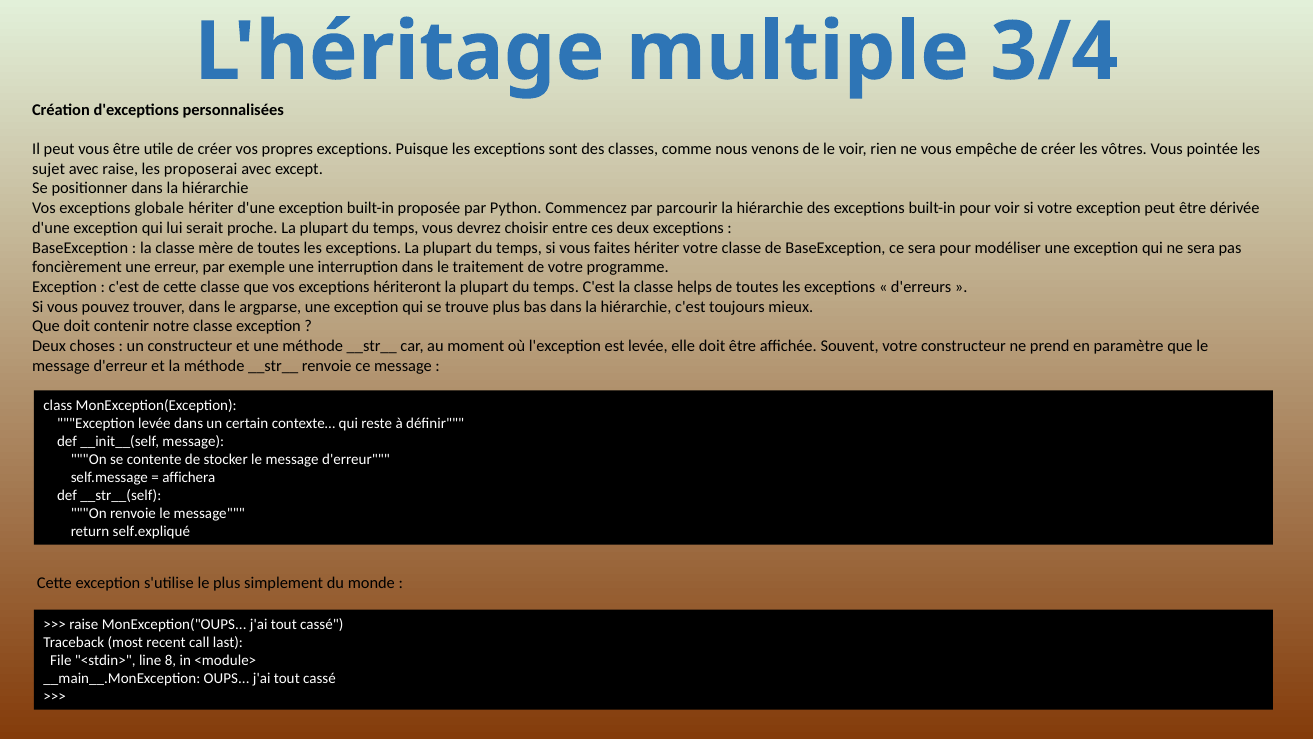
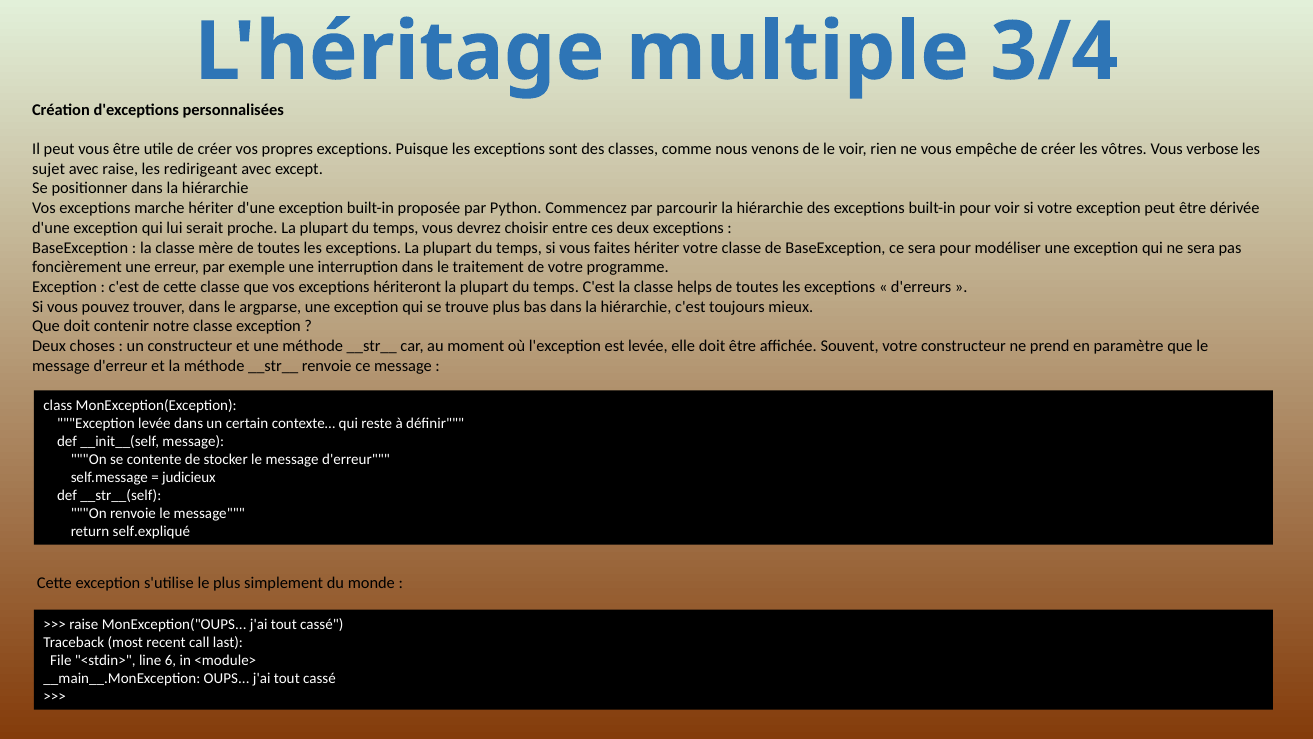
pointée: pointée -> verbose
proposerai: proposerai -> redirigeant
globale: globale -> marche
affichera: affichera -> judicieux
8: 8 -> 6
